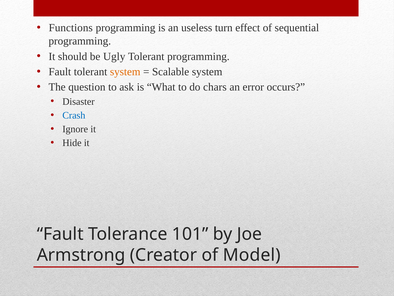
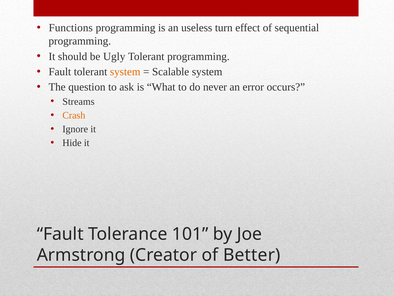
chars: chars -> never
Disaster: Disaster -> Streams
Crash colour: blue -> orange
Model: Model -> Better
